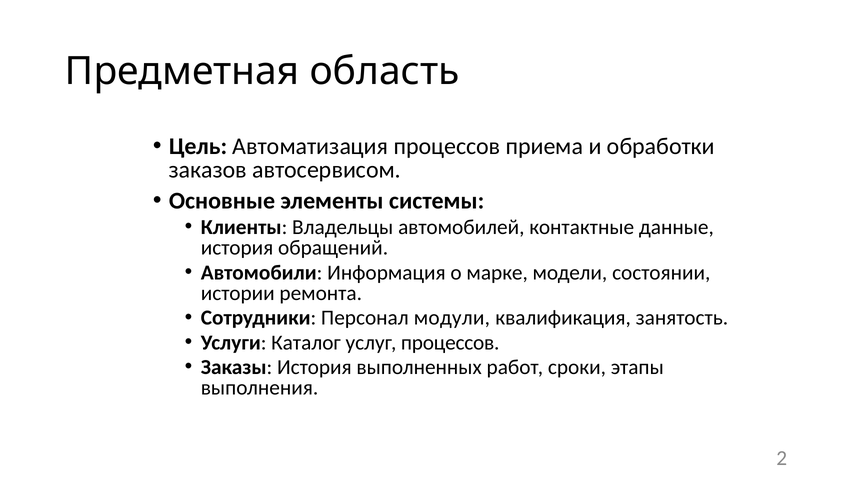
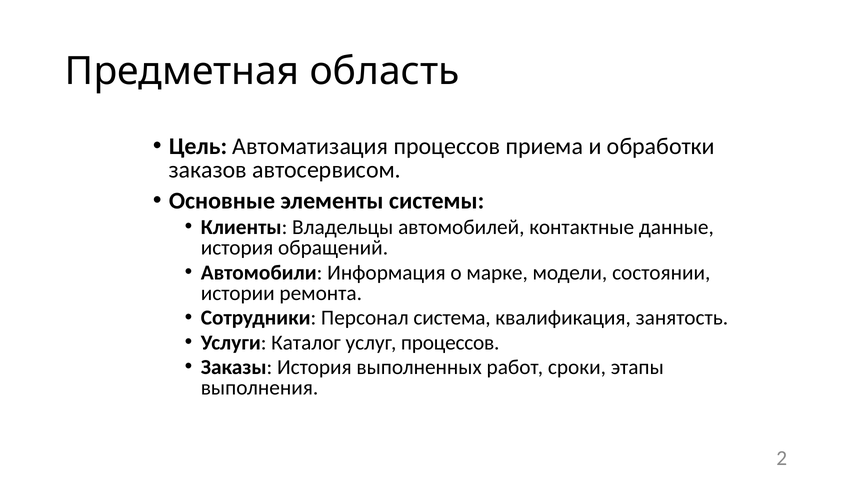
модули: модули -> система
